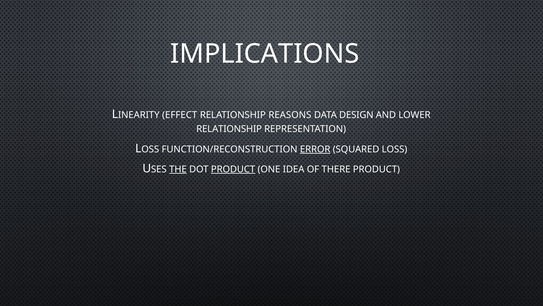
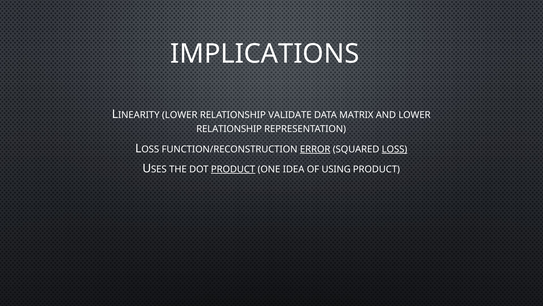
EFFECT at (180, 115): EFFECT -> LOWER
REASONS: REASONS -> VALIDATE
DESIGN: DESIGN -> MATRIX
LOSS underline: none -> present
THE underline: present -> none
THERE: THERE -> USING
